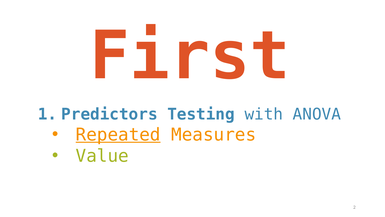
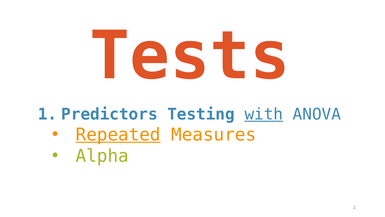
First: First -> Tests
with underline: none -> present
Value: Value -> Alpha
